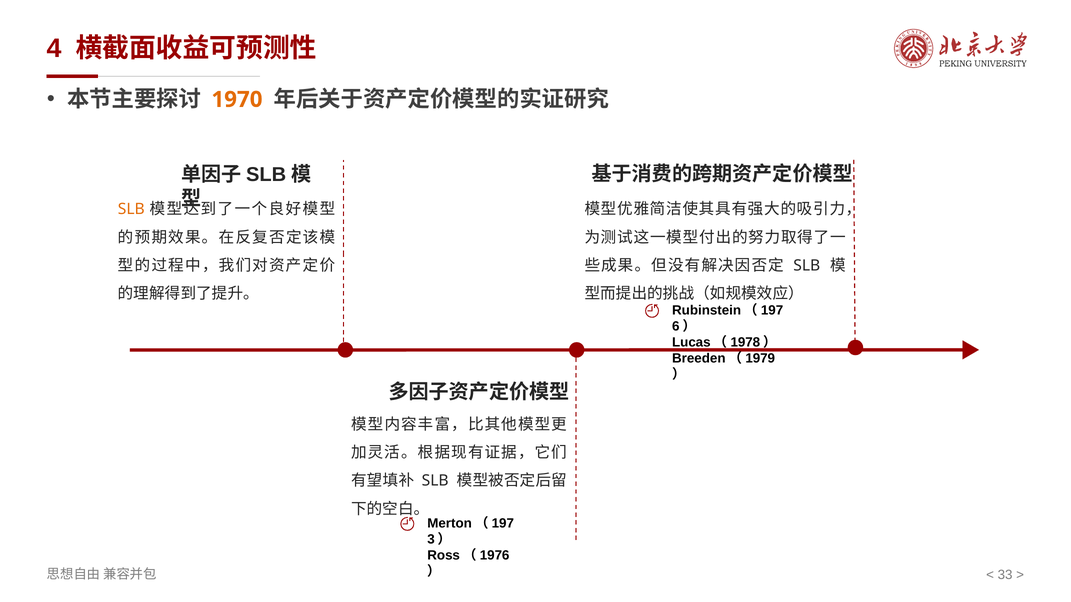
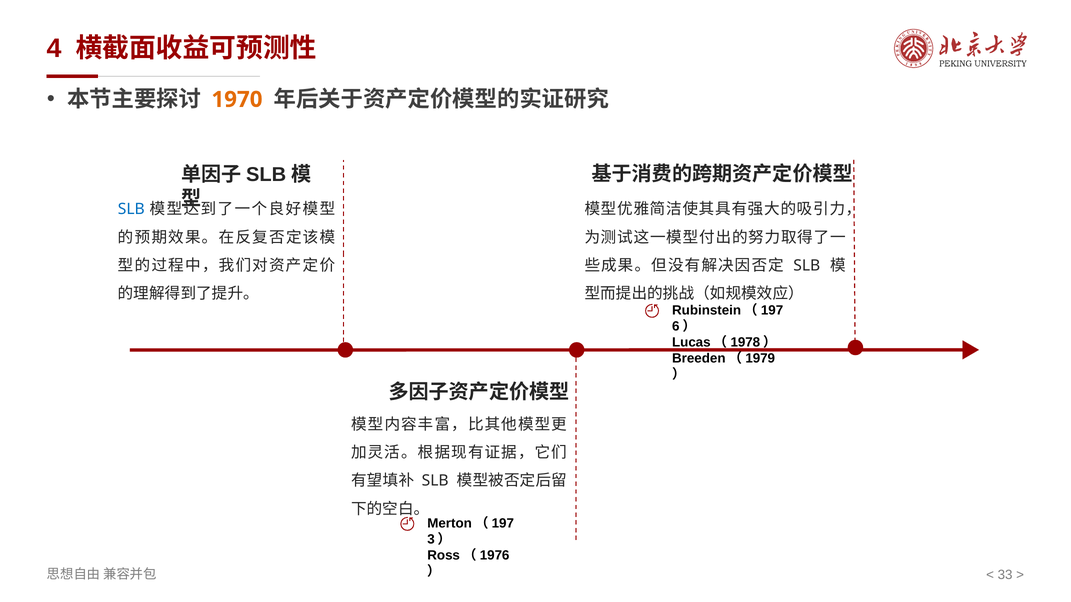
SLB at (131, 209) colour: orange -> blue
